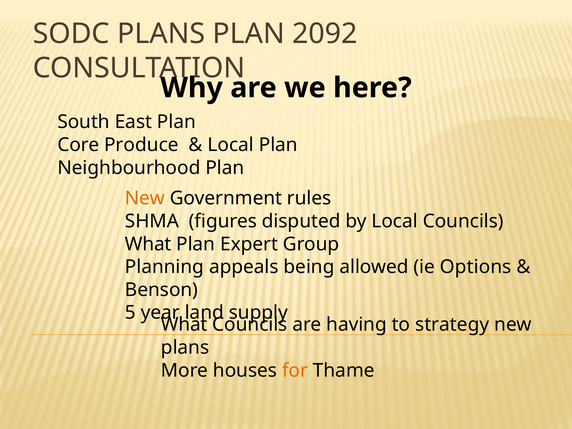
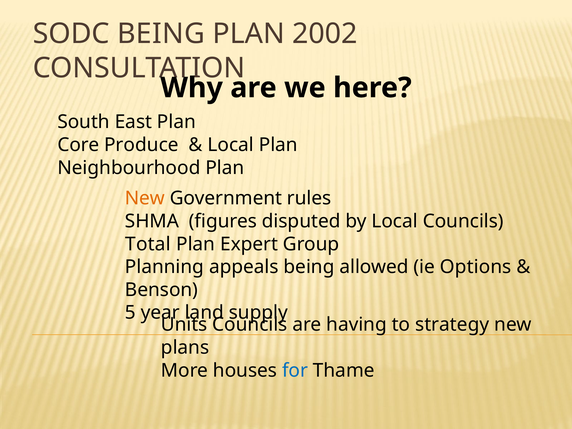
SODC PLANS: PLANS -> BEING
2092: 2092 -> 2002
What at (148, 244): What -> Total
What at (184, 325): What -> Units
for colour: orange -> blue
